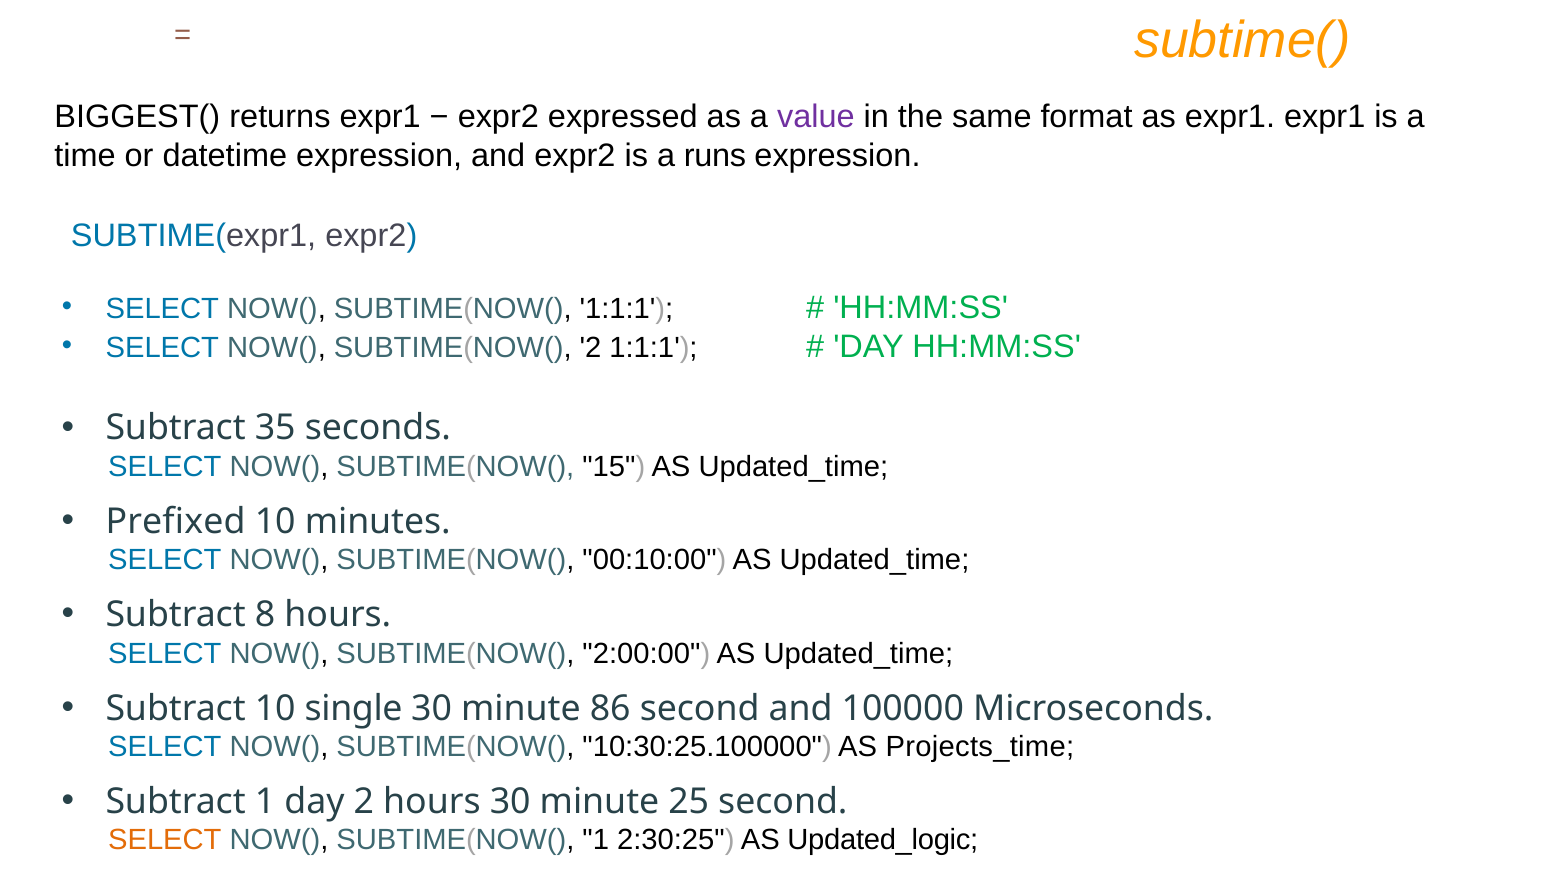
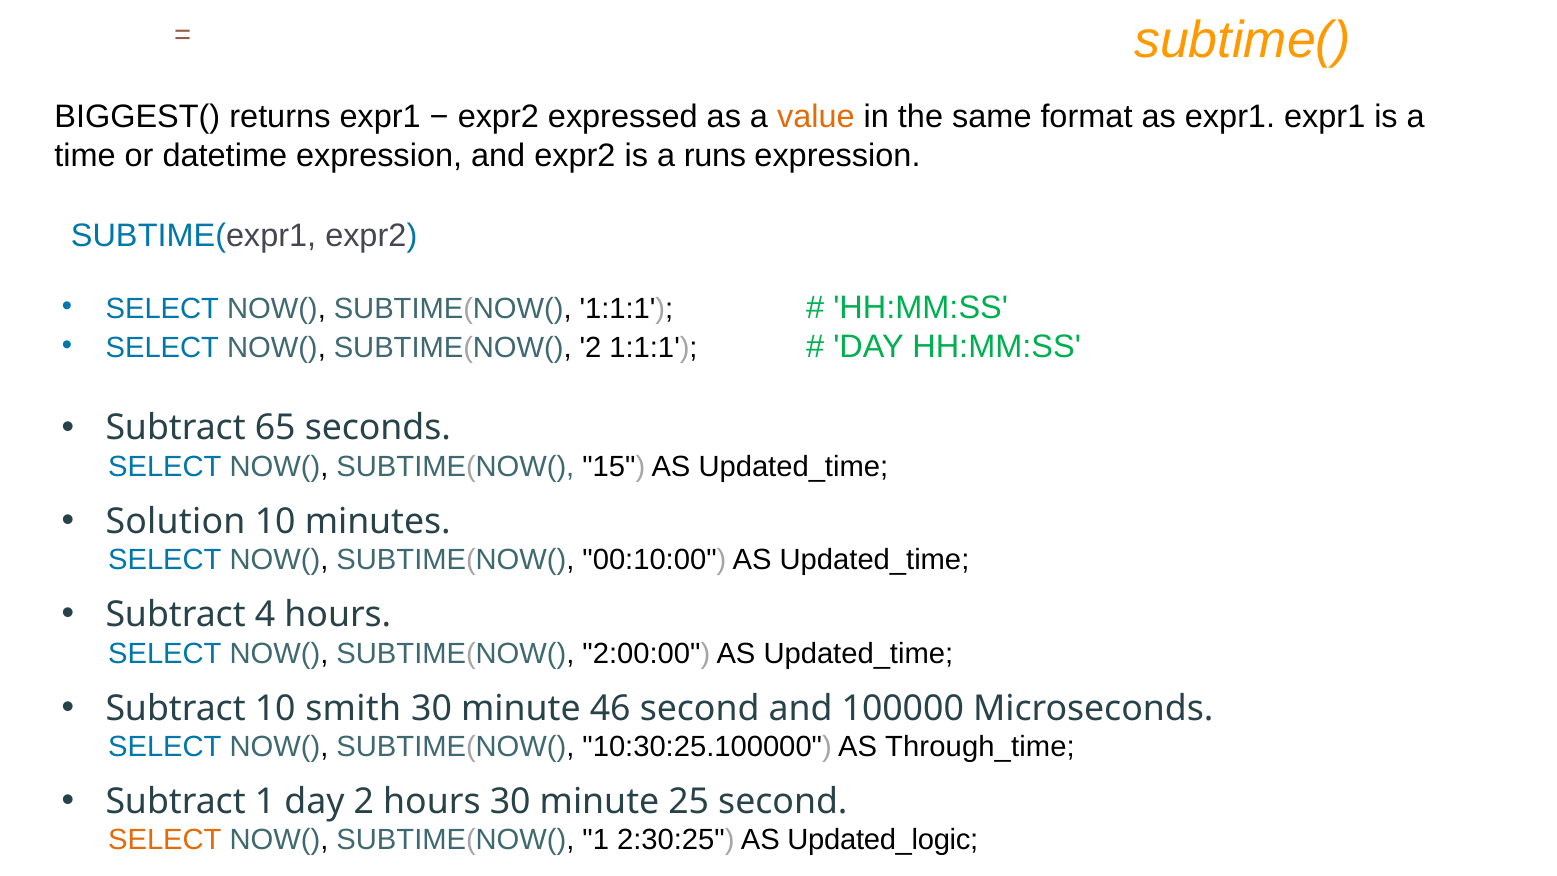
value colour: purple -> orange
35: 35 -> 65
Prefixed: Prefixed -> Solution
8: 8 -> 4
single: single -> smith
86: 86 -> 46
Projects_time: Projects_time -> Through_time
